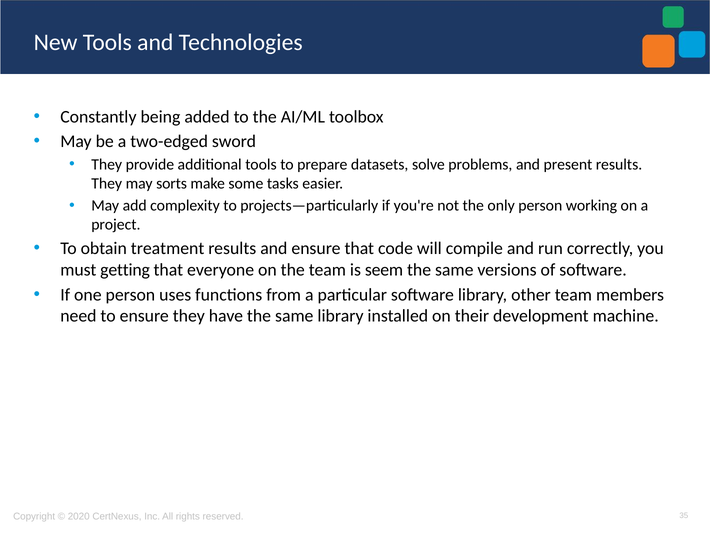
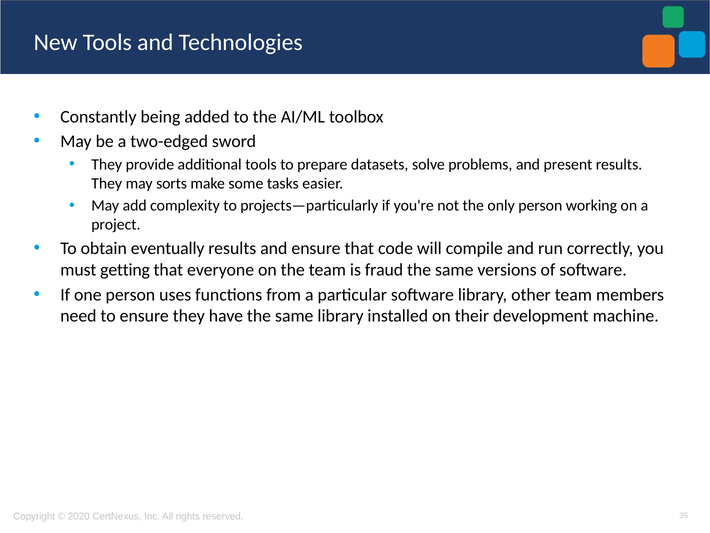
treatment: treatment -> eventually
seem: seem -> fraud
